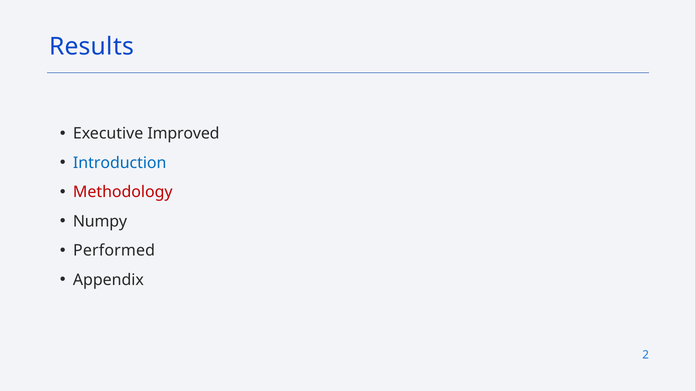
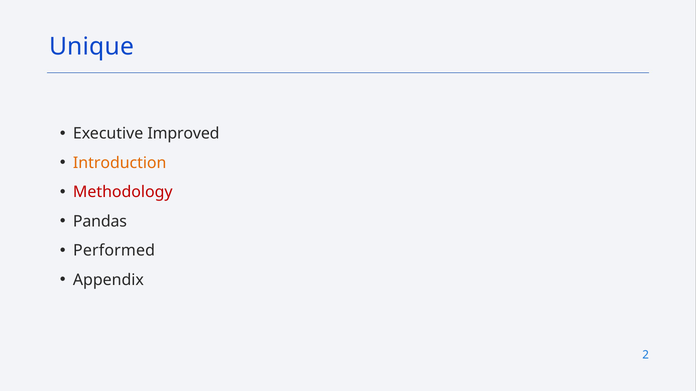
Results: Results -> Unique
Introduction colour: blue -> orange
Numpy: Numpy -> Pandas
